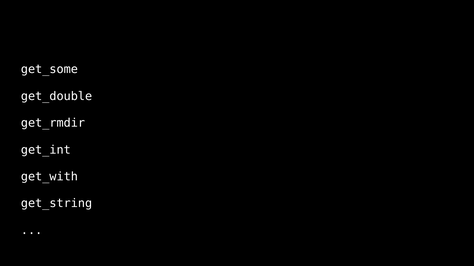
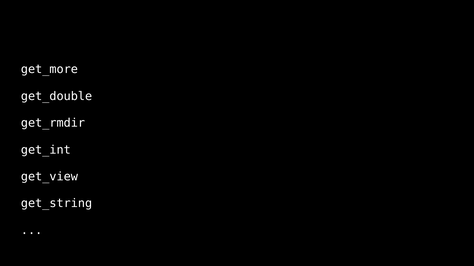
get_some: get_some -> get_more
get_with: get_with -> get_view
